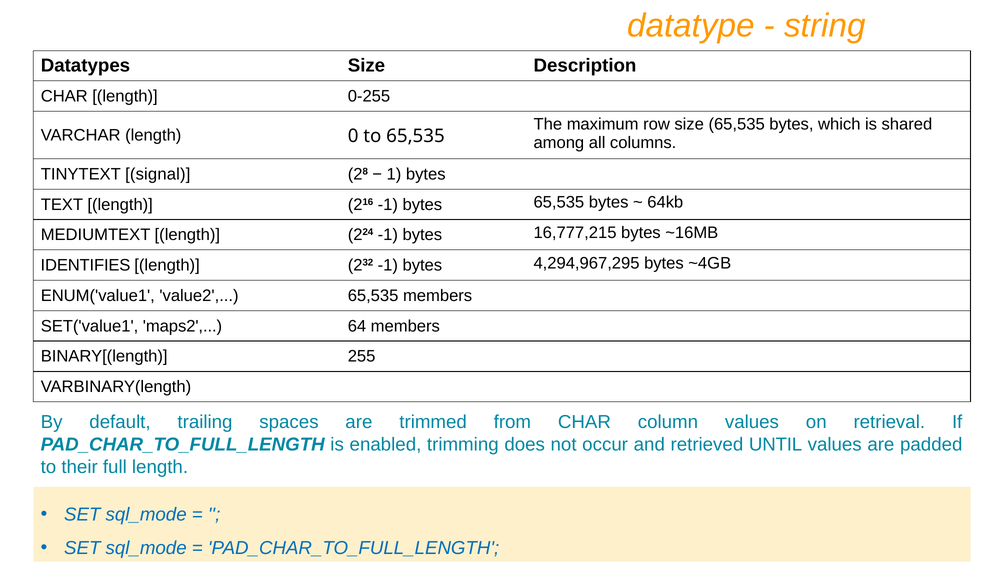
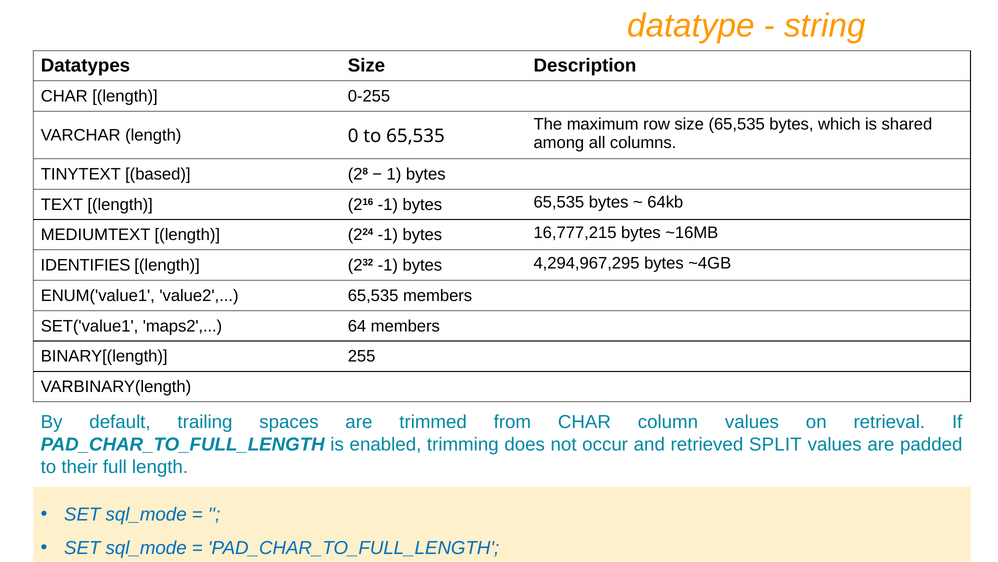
signal: signal -> based
UNTIL: UNTIL -> SPLIT
